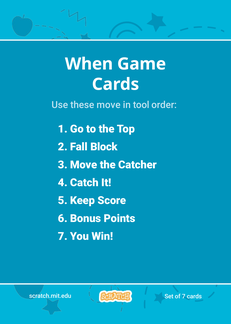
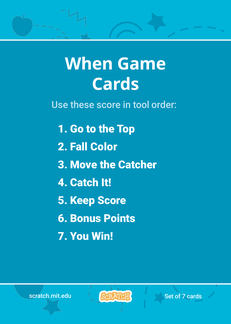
these move: move -> score
Block: Block -> Color
